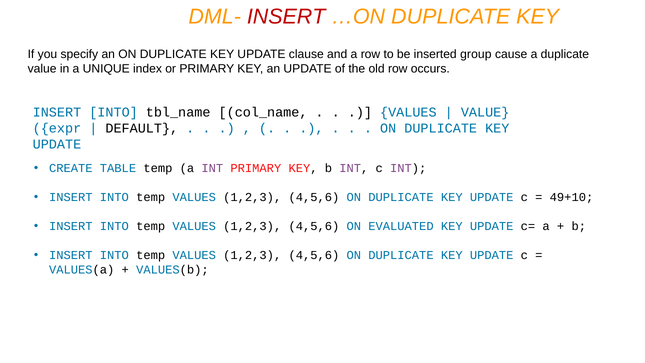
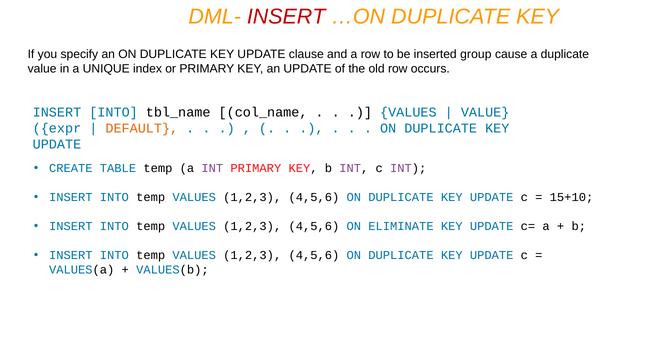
DEFAULT colour: black -> orange
49+10: 49+10 -> 15+10
EVALUATED: EVALUATED -> ELIMINATE
